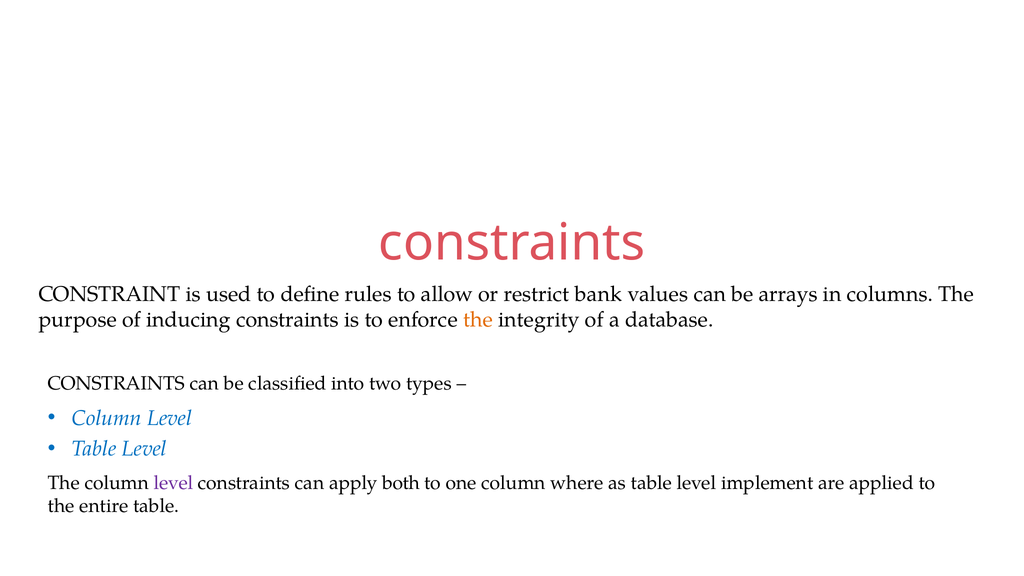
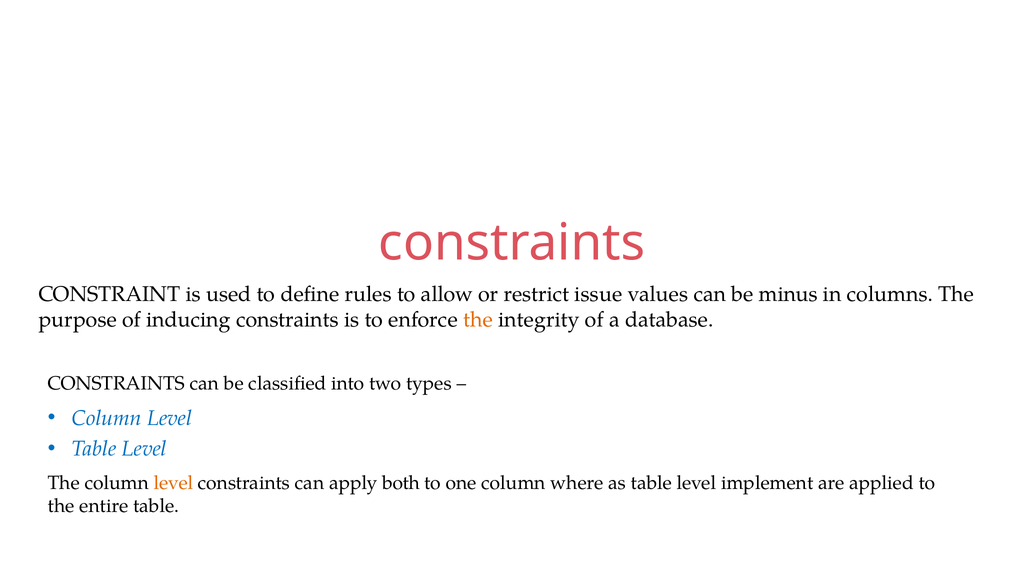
bank: bank -> issue
arrays: arrays -> minus
level at (174, 483) colour: purple -> orange
